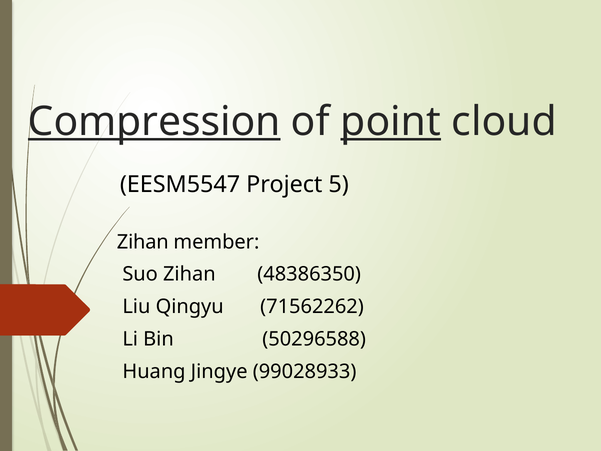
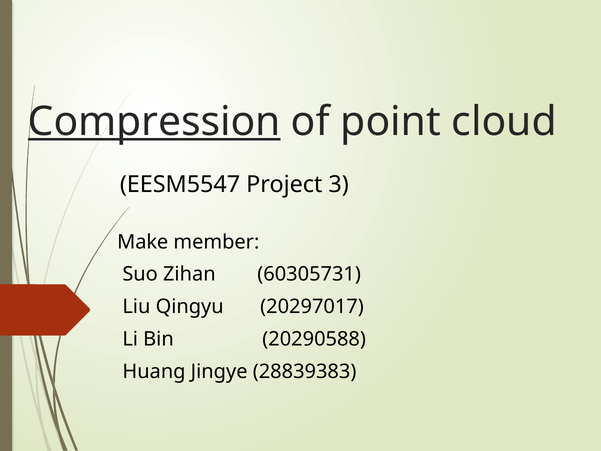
point underline: present -> none
5: 5 -> 3
Zihan at (143, 242): Zihan -> Make
48386350: 48386350 -> 60305731
71562262: 71562262 -> 20297017
50296588: 50296588 -> 20290588
99028933: 99028933 -> 28839383
